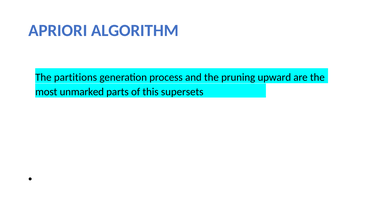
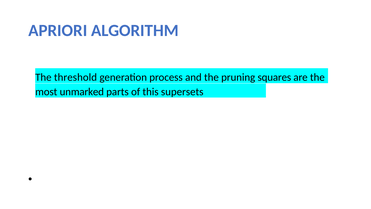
partitions: partitions -> threshold
upward: upward -> squares
